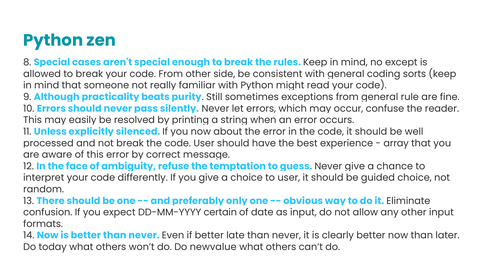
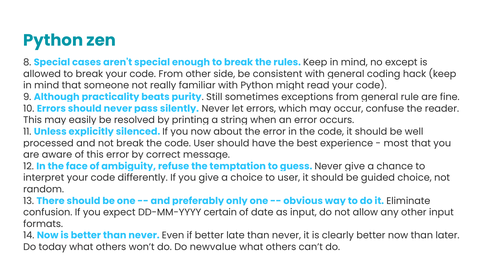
sorts: sorts -> hack
array: array -> most
